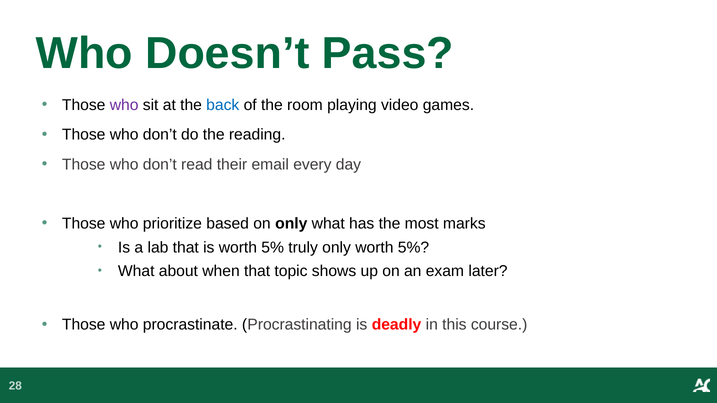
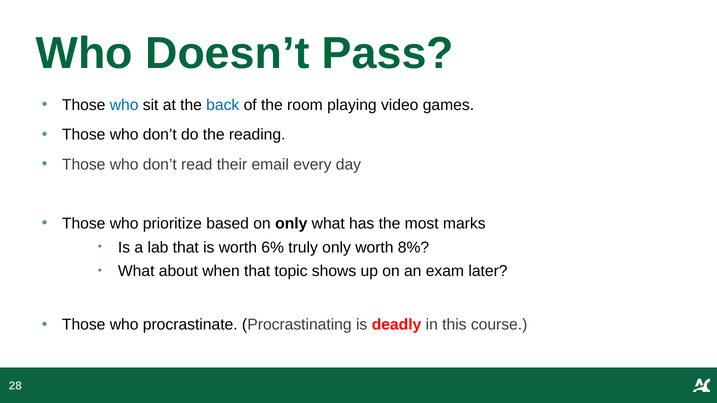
who at (124, 105) colour: purple -> blue
is worth 5%: 5% -> 6%
only worth 5%: 5% -> 8%
